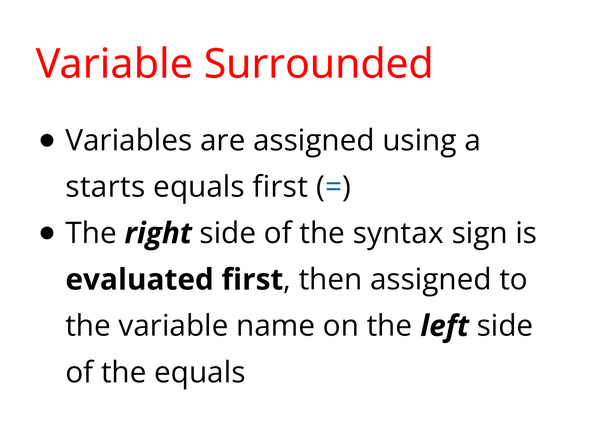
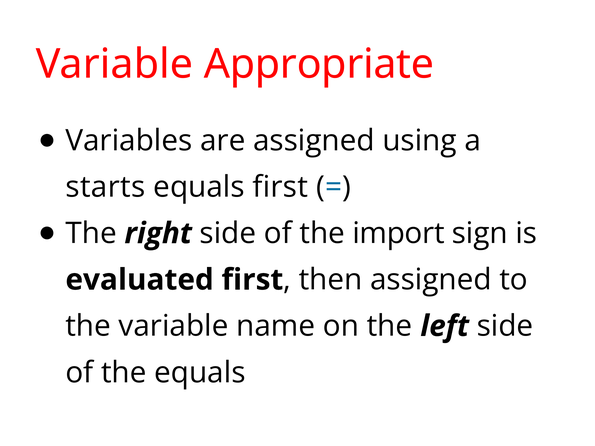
Surrounded: Surrounded -> Appropriate
syntax: syntax -> import
